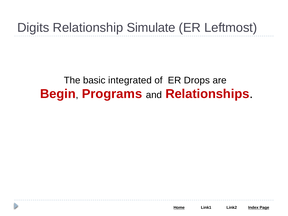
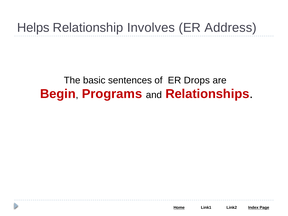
Digits: Digits -> Helps
Simulate: Simulate -> Involves
Leftmost: Leftmost -> Address
integrated: integrated -> sentences
